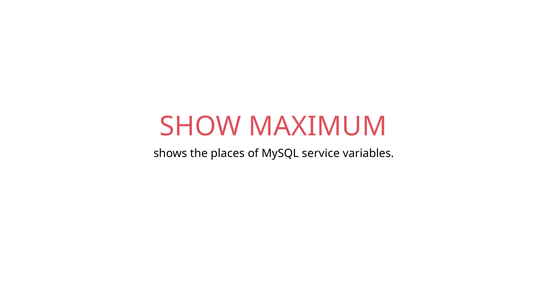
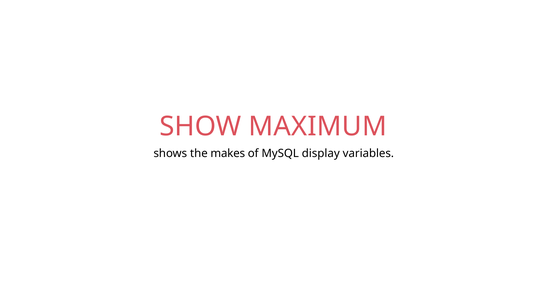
places: places -> makes
service: service -> display
